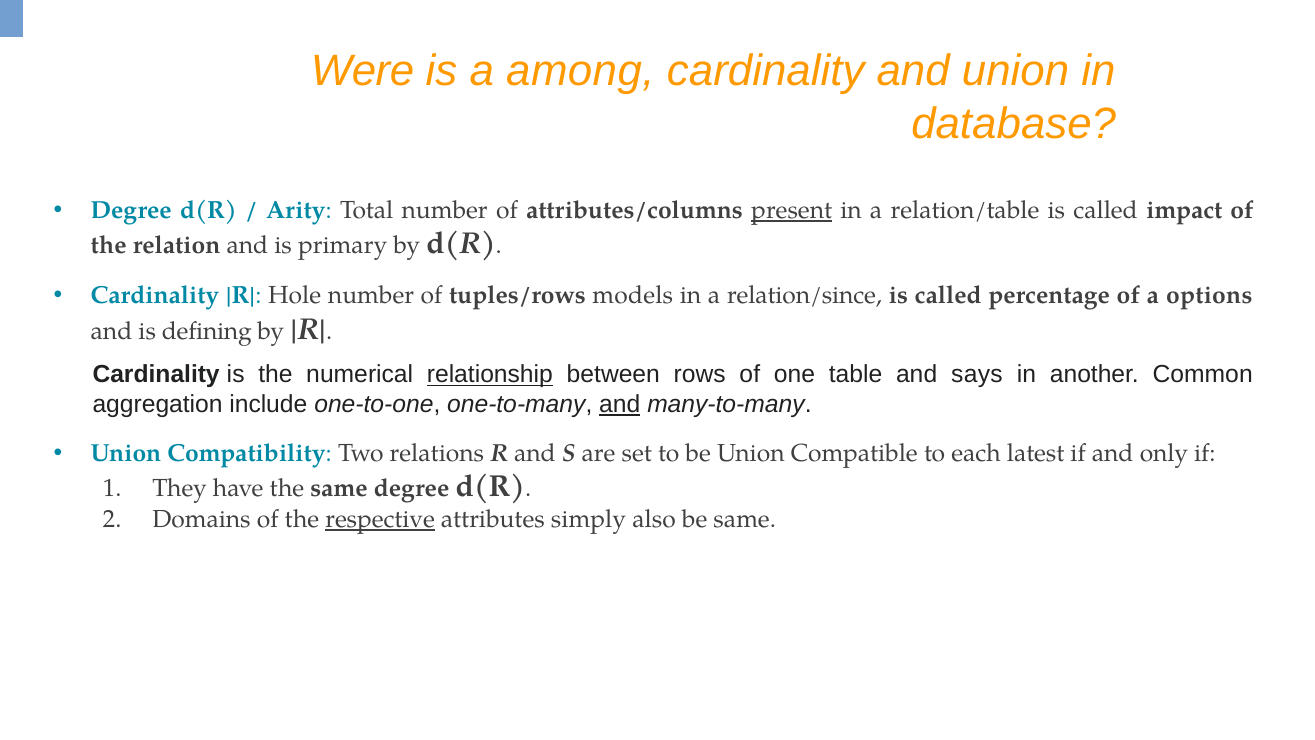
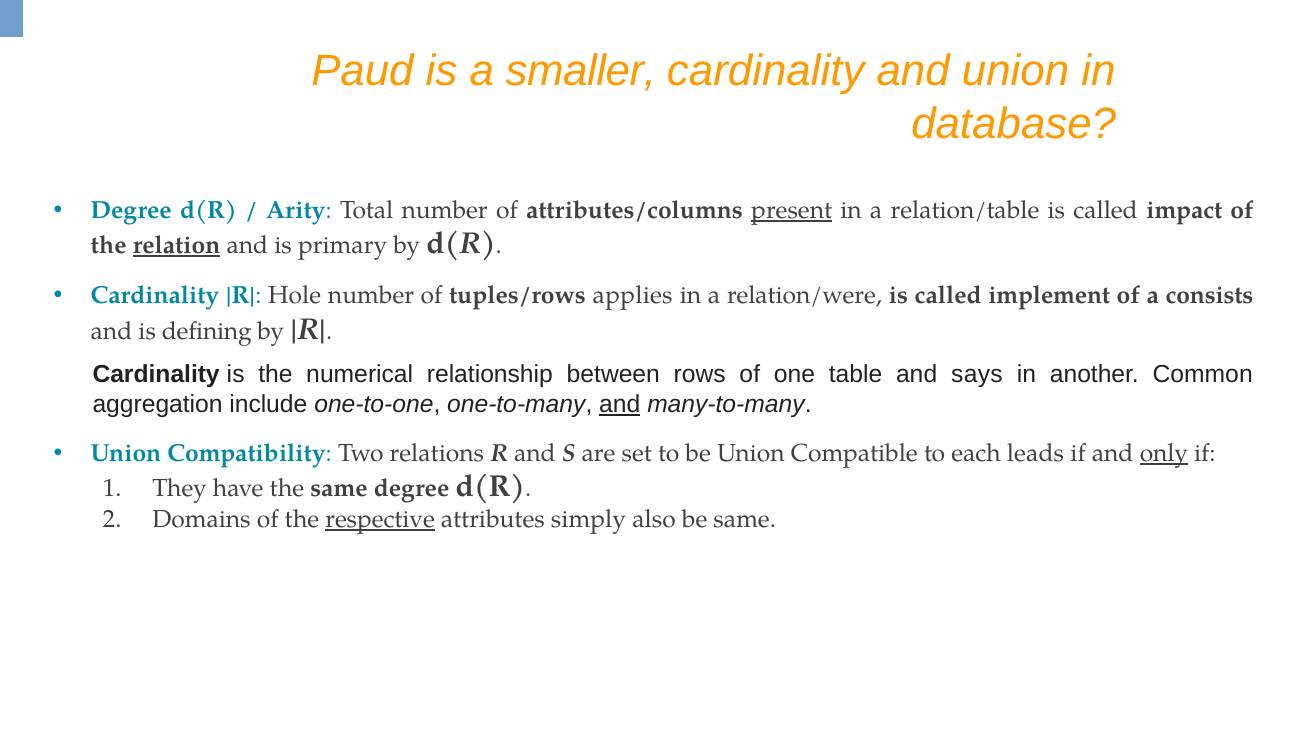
Were: Were -> Paud
among: among -> smaller
relation underline: none -> present
models: models -> applies
relation/since: relation/since -> relation/were
percentage: percentage -> implement
options: options -> consists
relationship underline: present -> none
latest: latest -> leads
only underline: none -> present
